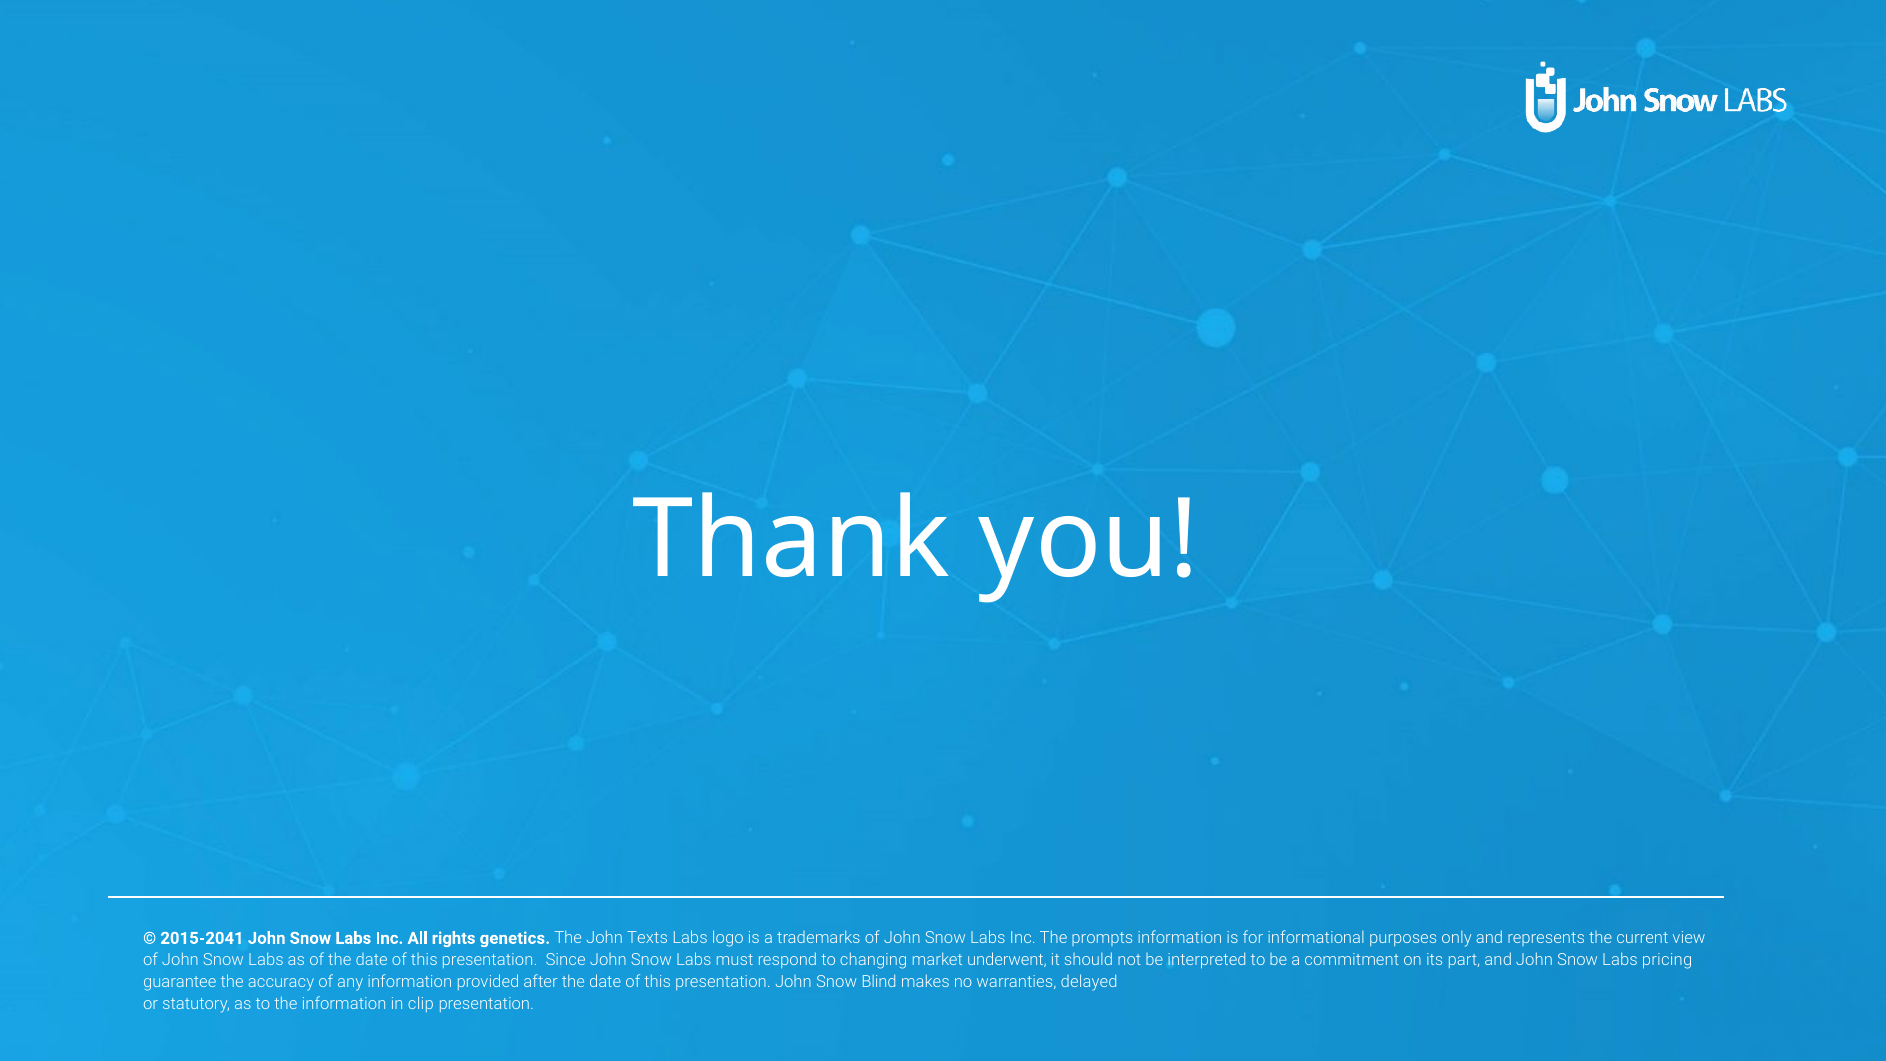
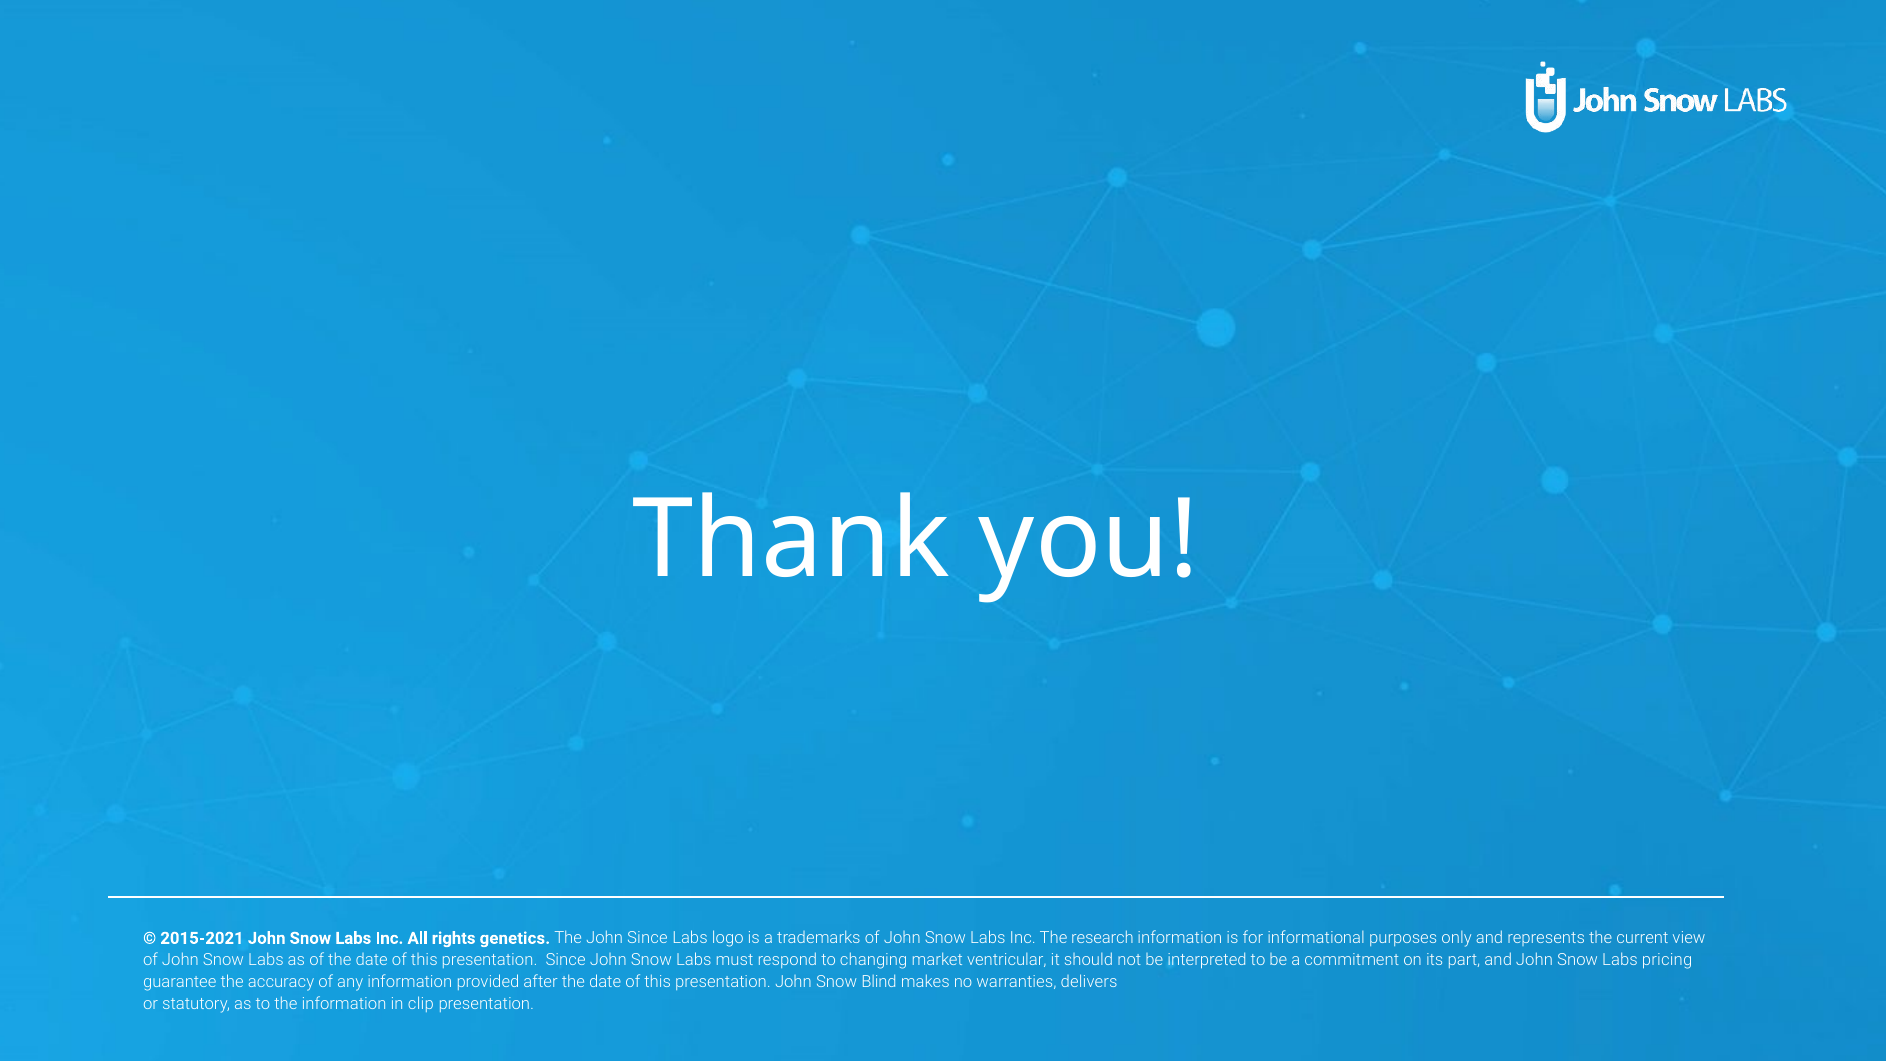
2015-2041: 2015-2041 -> 2015-2021
John Texts: Texts -> Since
prompts: prompts -> research
underwent: underwent -> ventricular
delayed: delayed -> delivers
